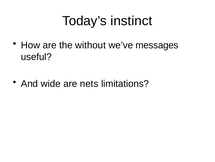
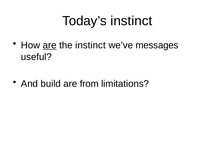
are at (50, 45) underline: none -> present
the without: without -> instinct
wide: wide -> build
nets: nets -> from
